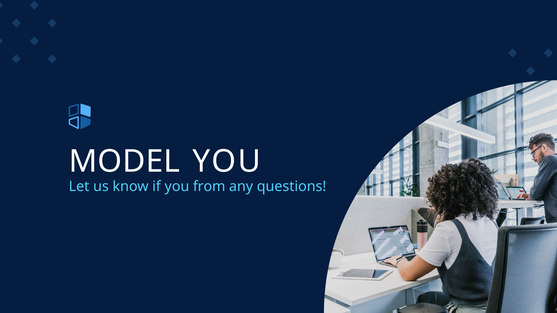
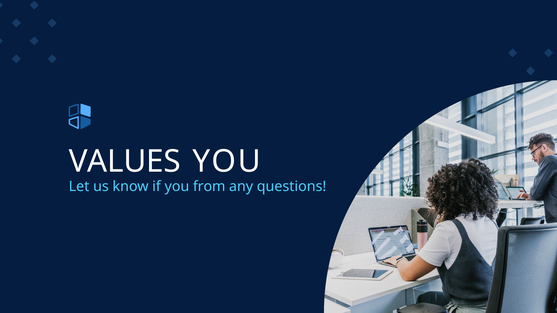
MODEL: MODEL -> VALUES
